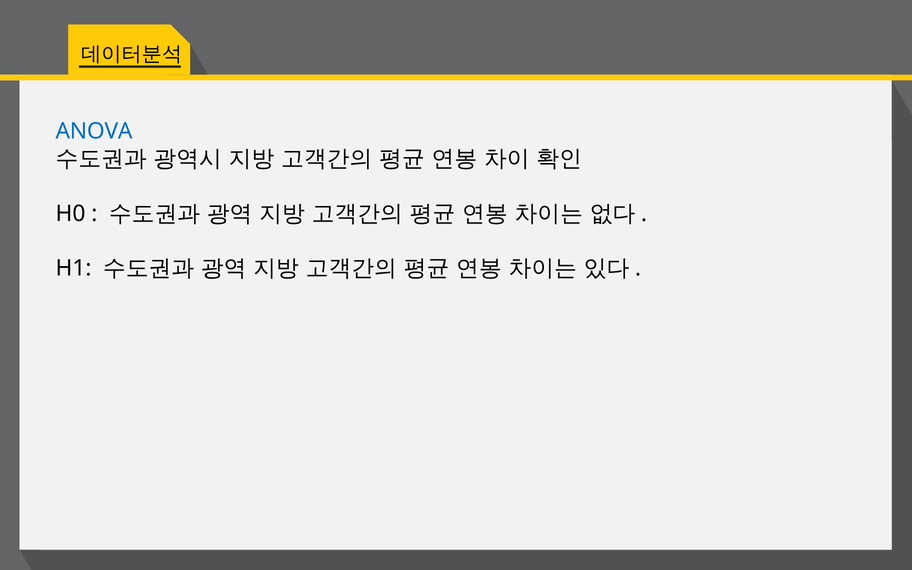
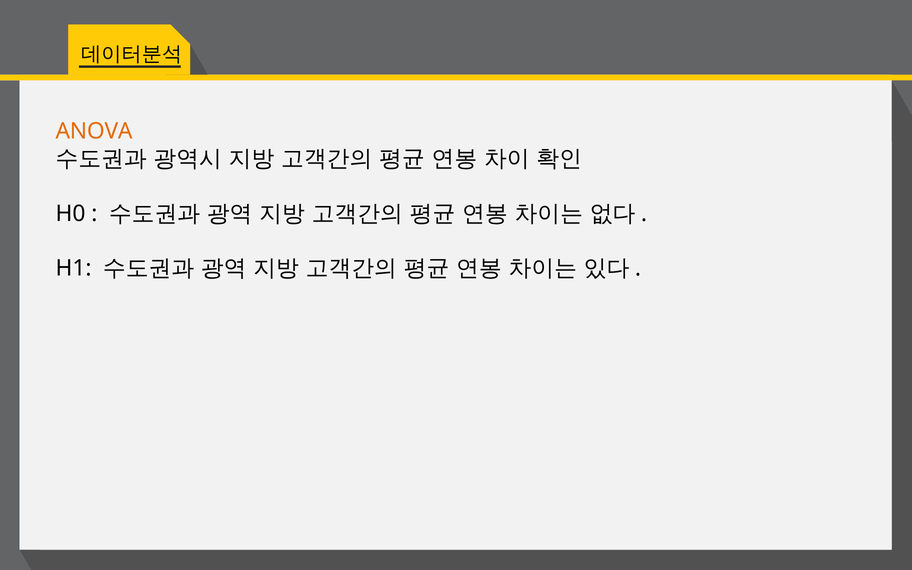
ANOVA colour: blue -> orange
